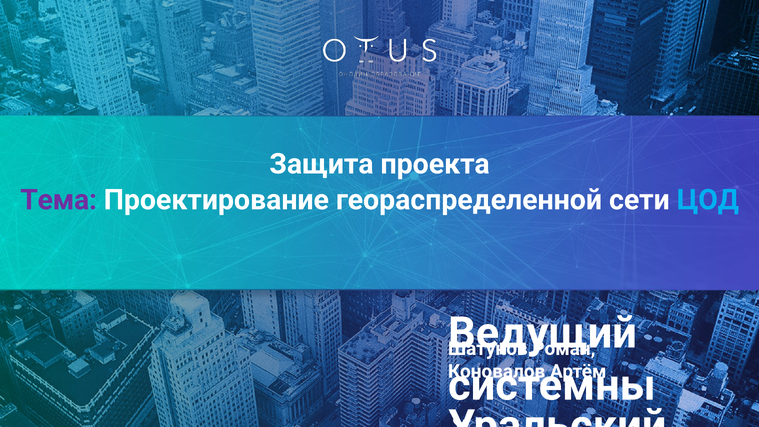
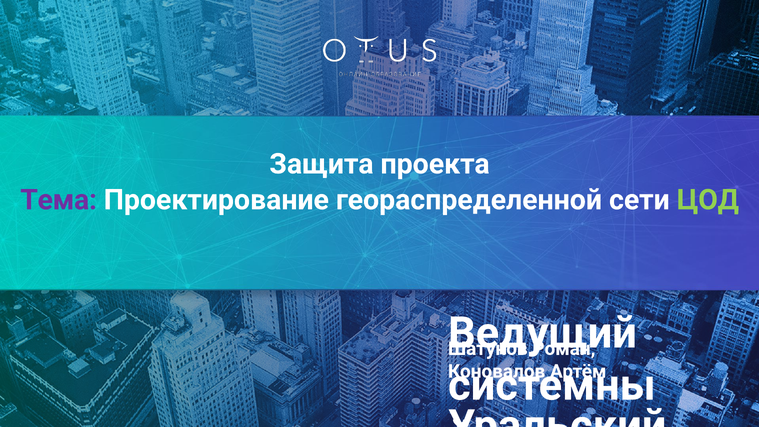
ЦОД colour: light blue -> light green
